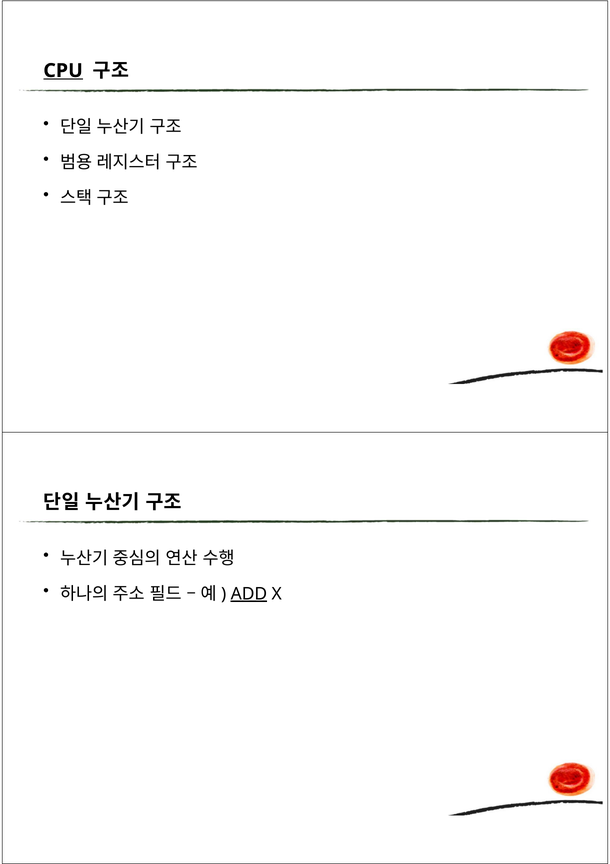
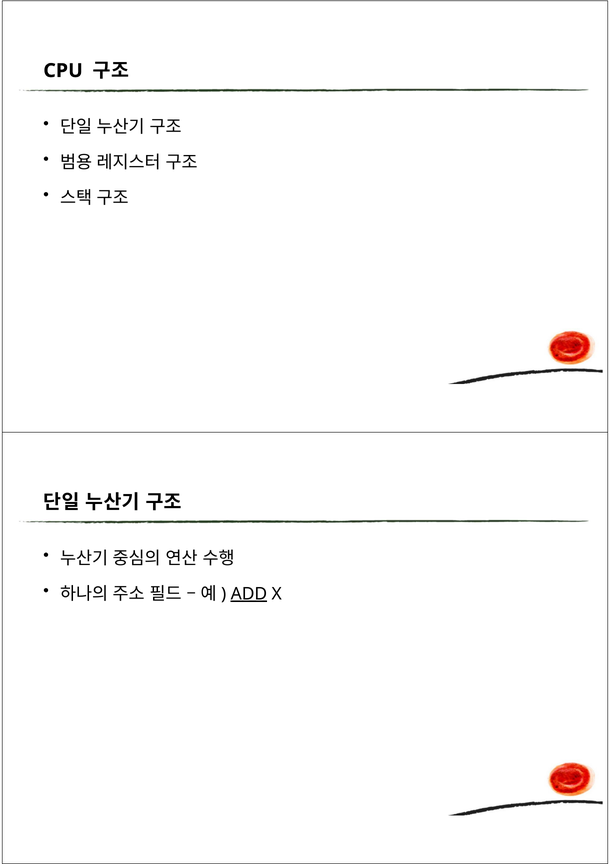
CPU underline: present -> none
